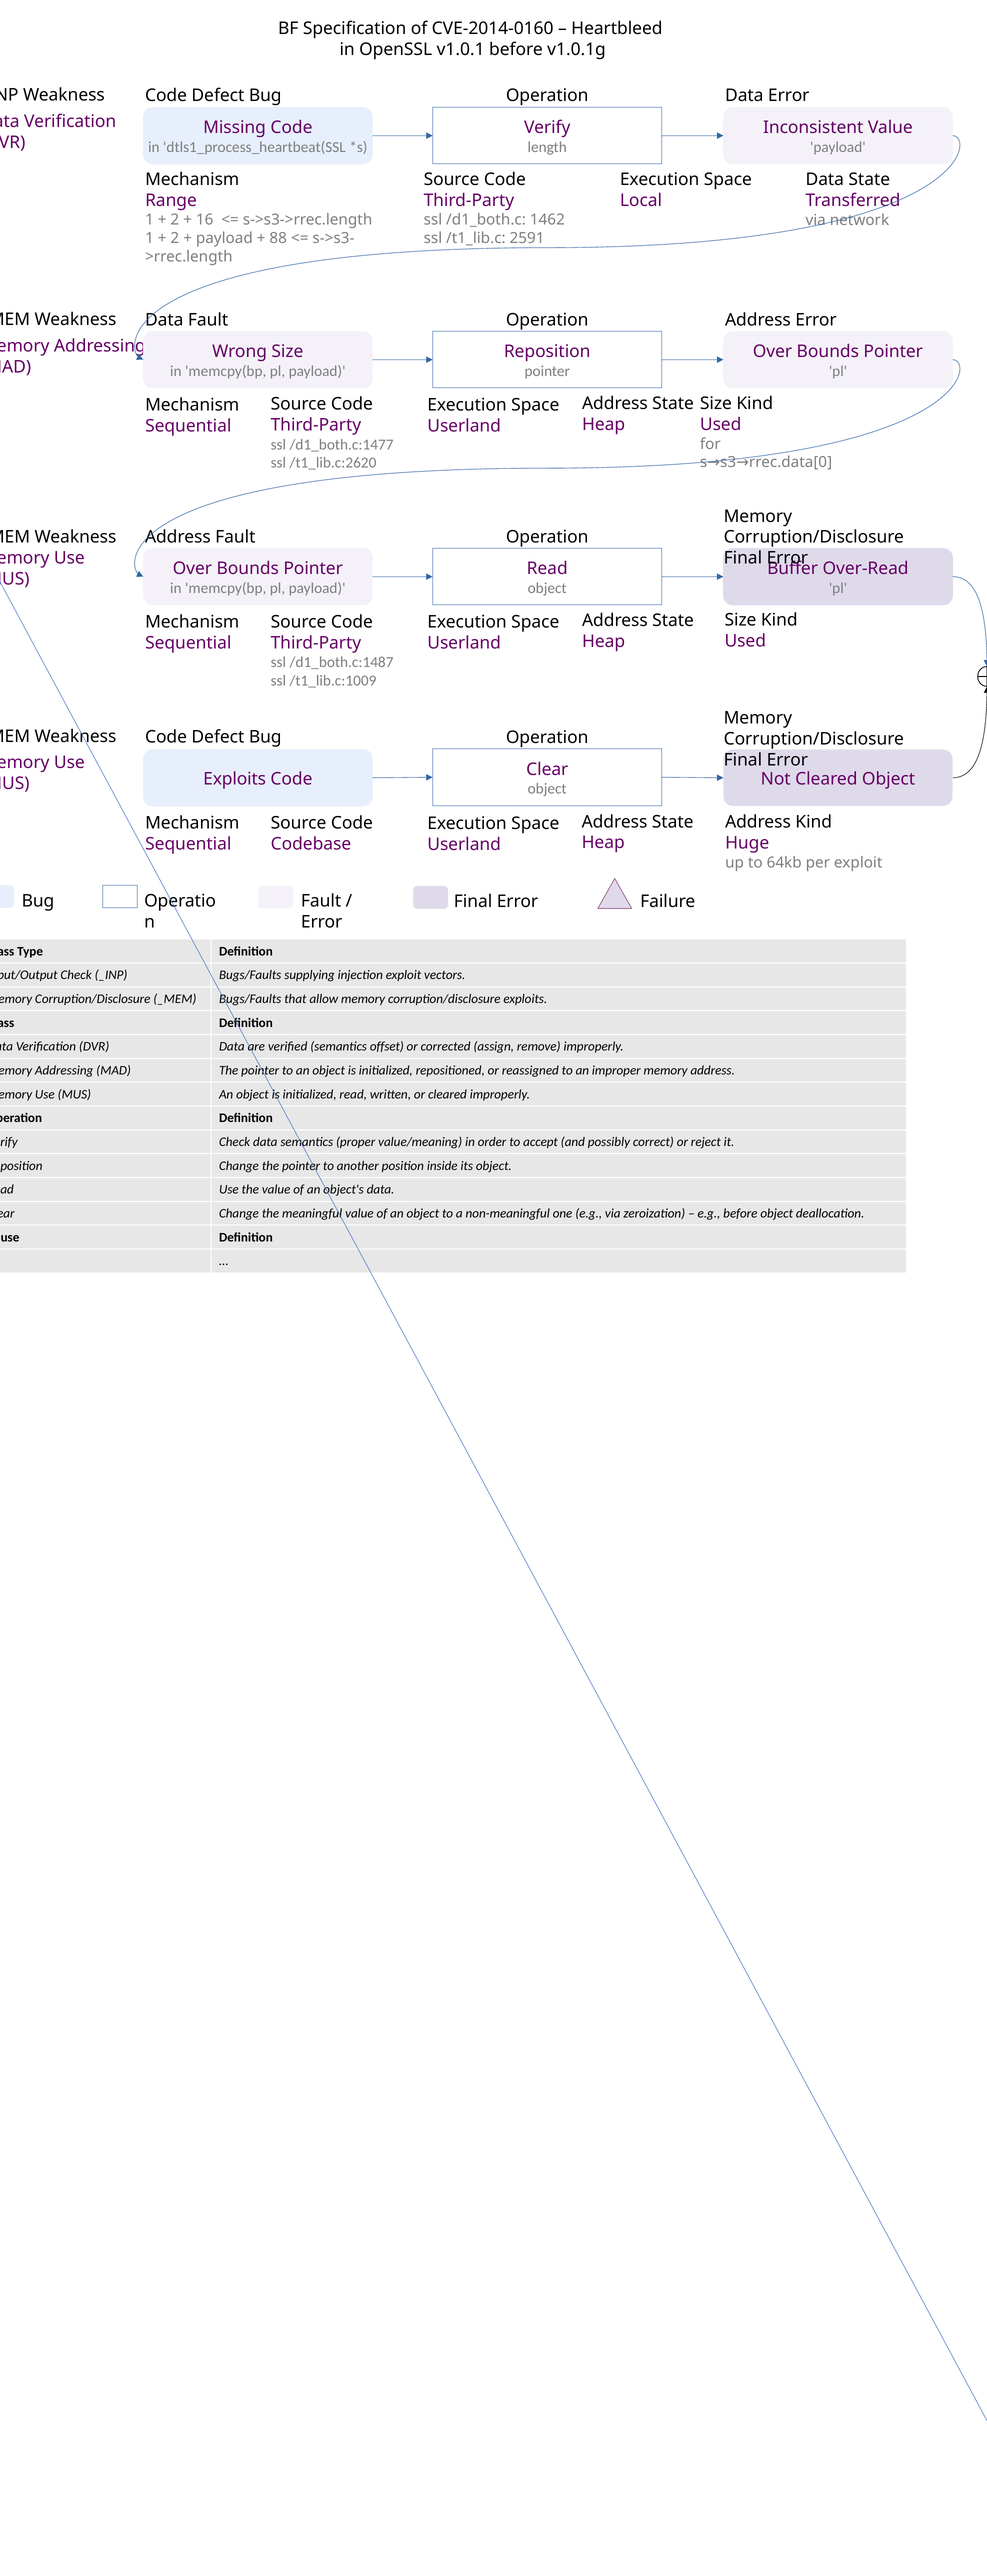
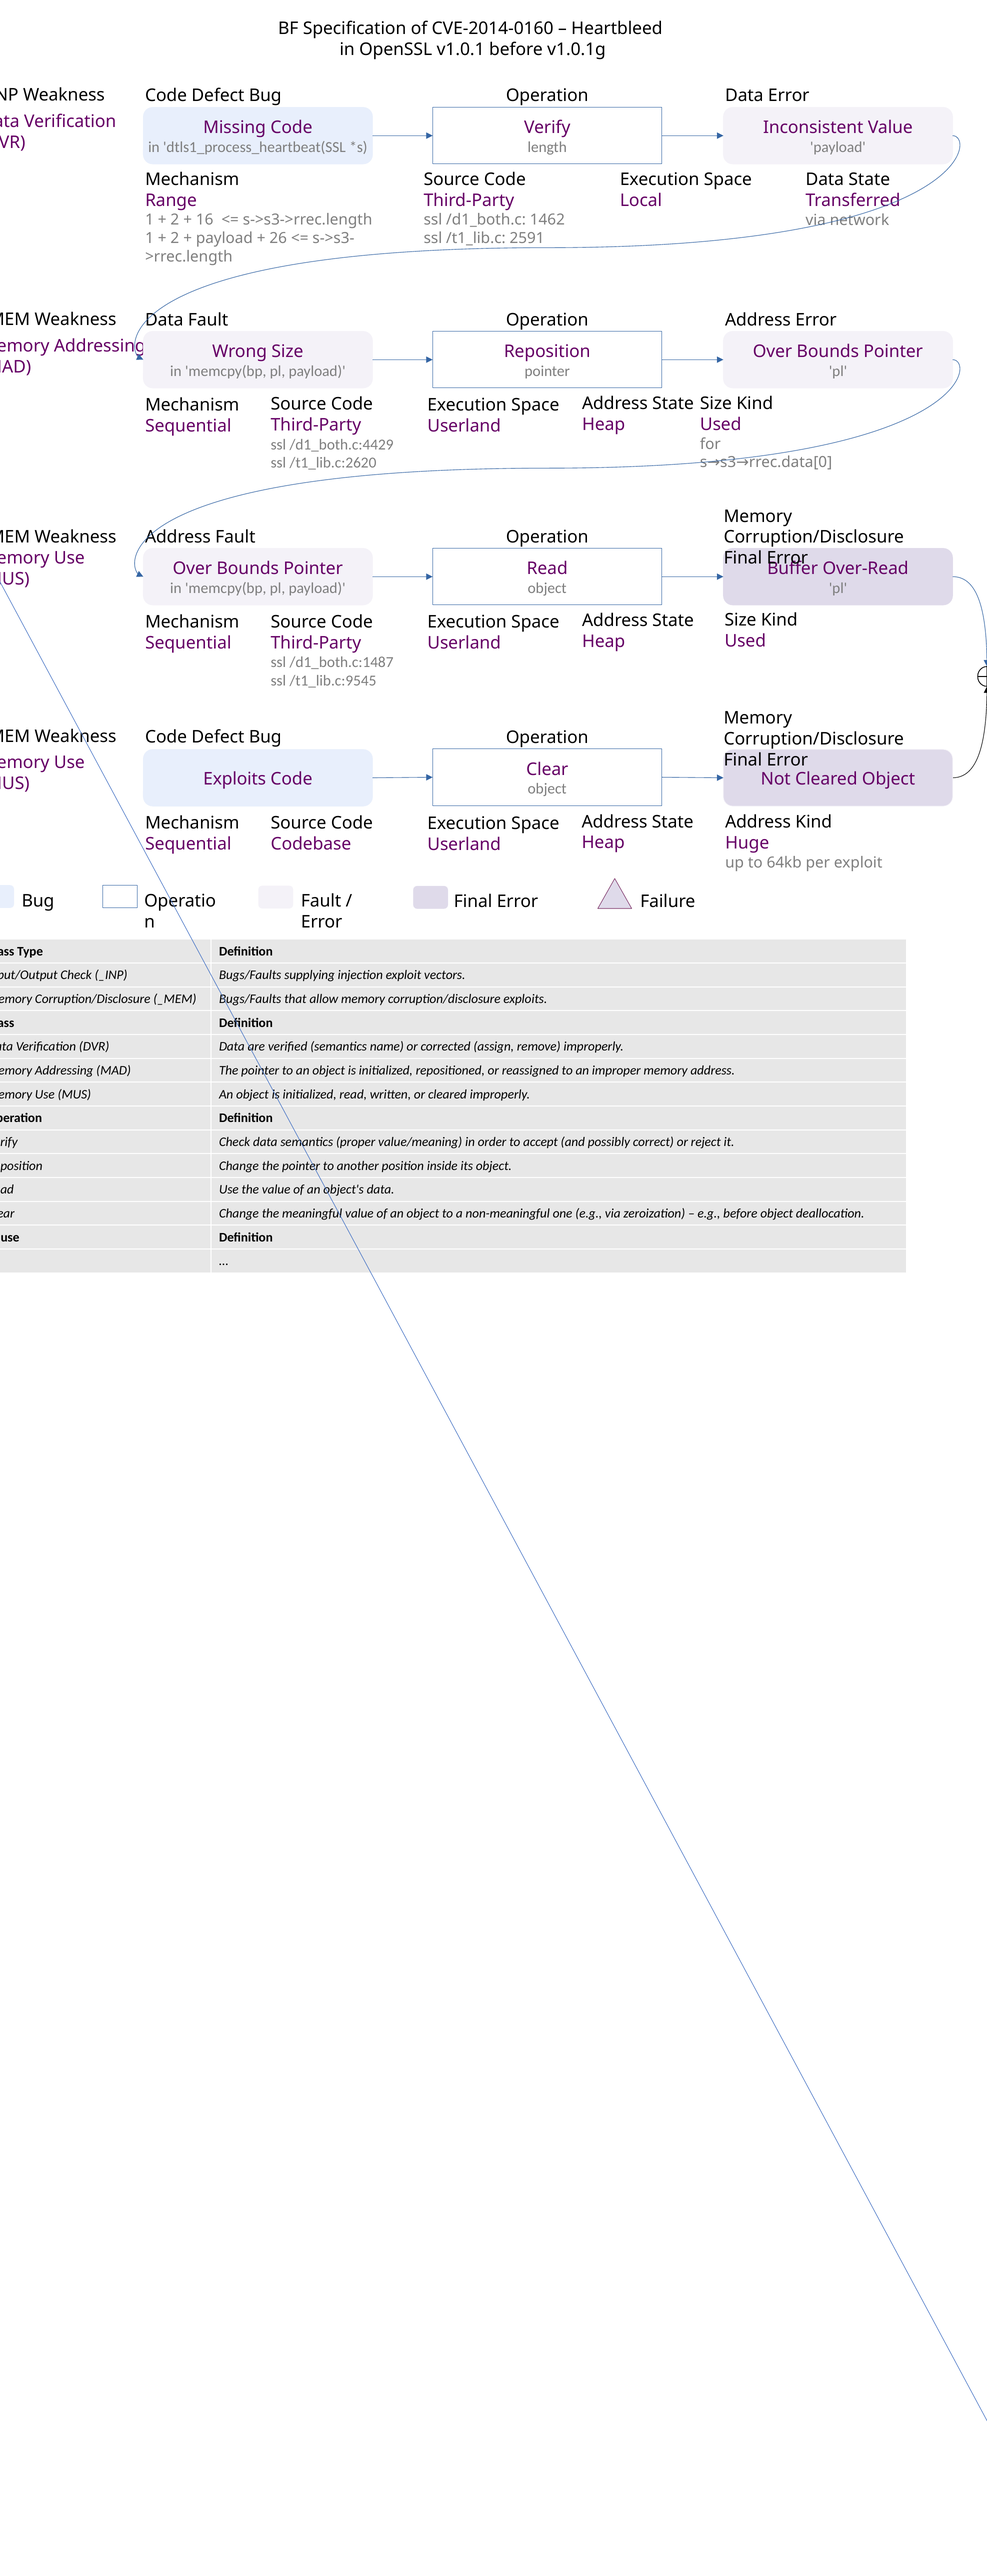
88: 88 -> 26
/d1_both.c:1477: /d1_both.c:1477 -> /d1_both.c:4429
/t1_lib.c:1009: /t1_lib.c:1009 -> /t1_lib.c:9545
offset: offset -> name
